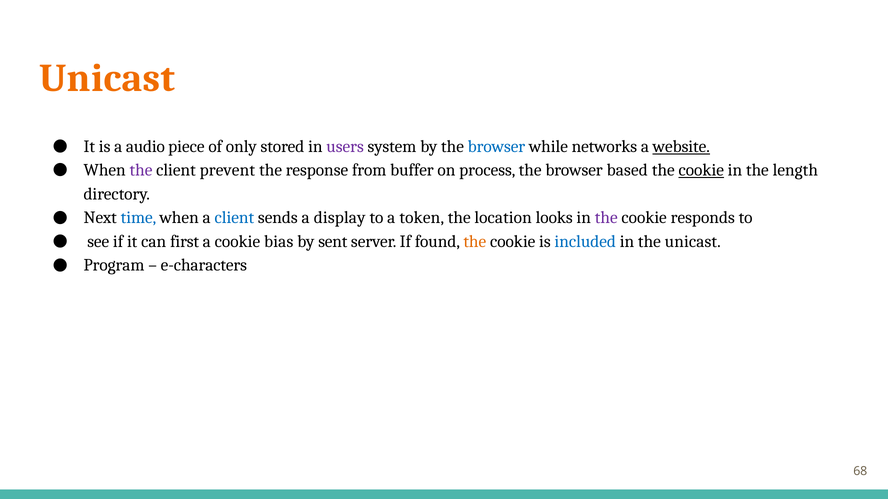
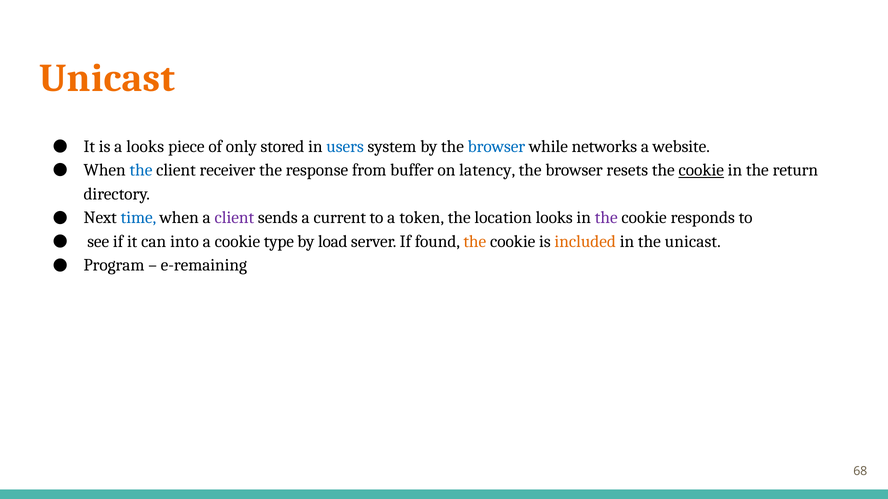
a audio: audio -> looks
users colour: purple -> blue
website underline: present -> none
the at (141, 170) colour: purple -> blue
prevent: prevent -> receiver
process: process -> latency
based: based -> resets
length: length -> return
client at (234, 218) colour: blue -> purple
display: display -> current
first: first -> into
bias: bias -> type
sent: sent -> load
included colour: blue -> orange
e-characters: e-characters -> e-remaining
